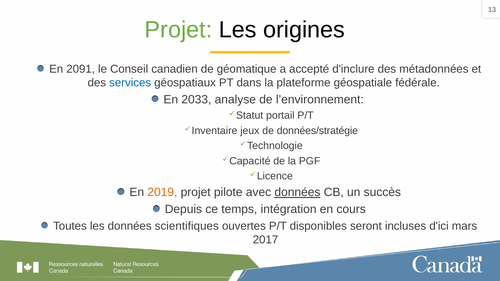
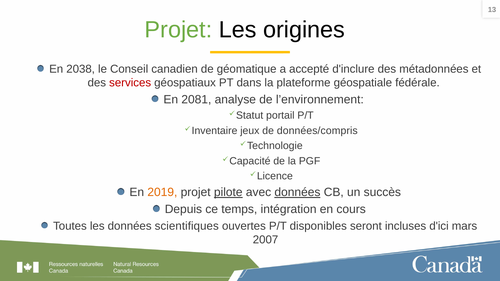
2091: 2091 -> 2038
services colour: blue -> red
2033: 2033 -> 2081
données/stratégie: données/stratégie -> données/compris
pilote underline: none -> present
2017: 2017 -> 2007
